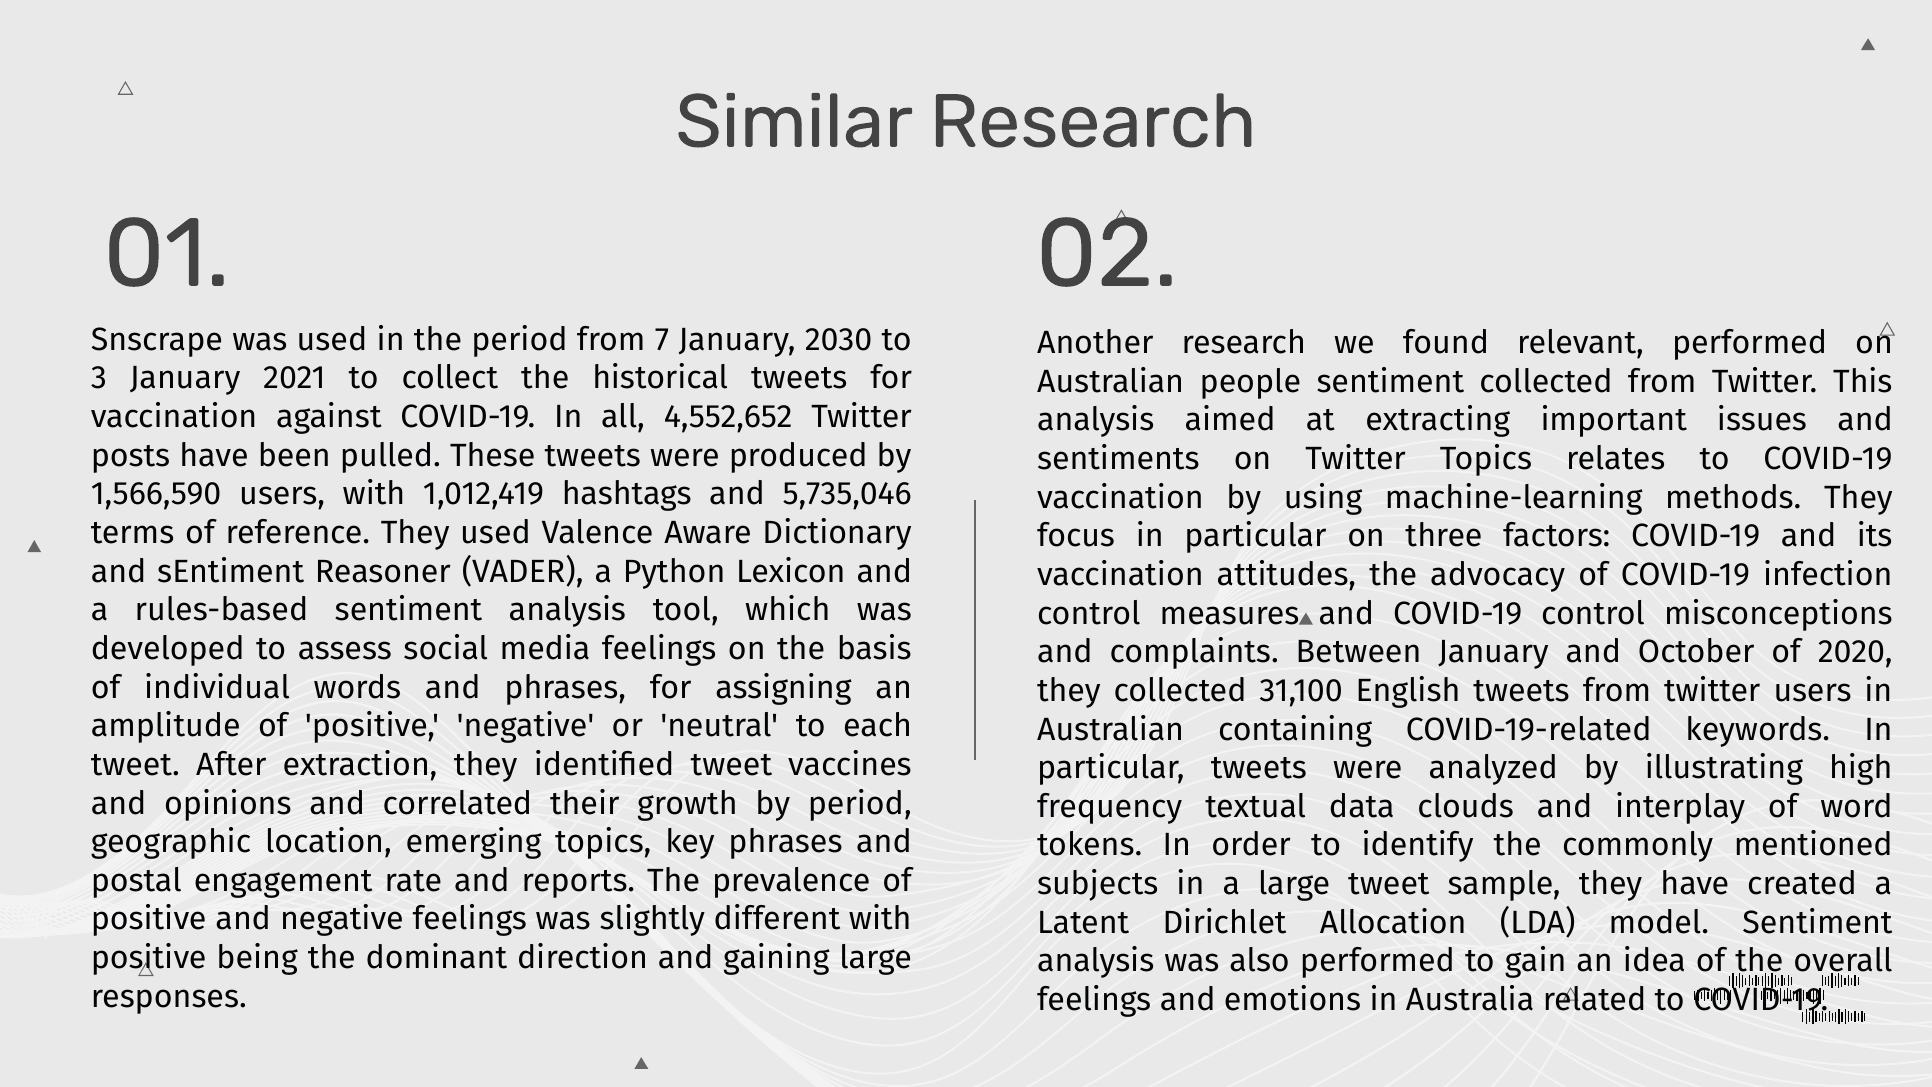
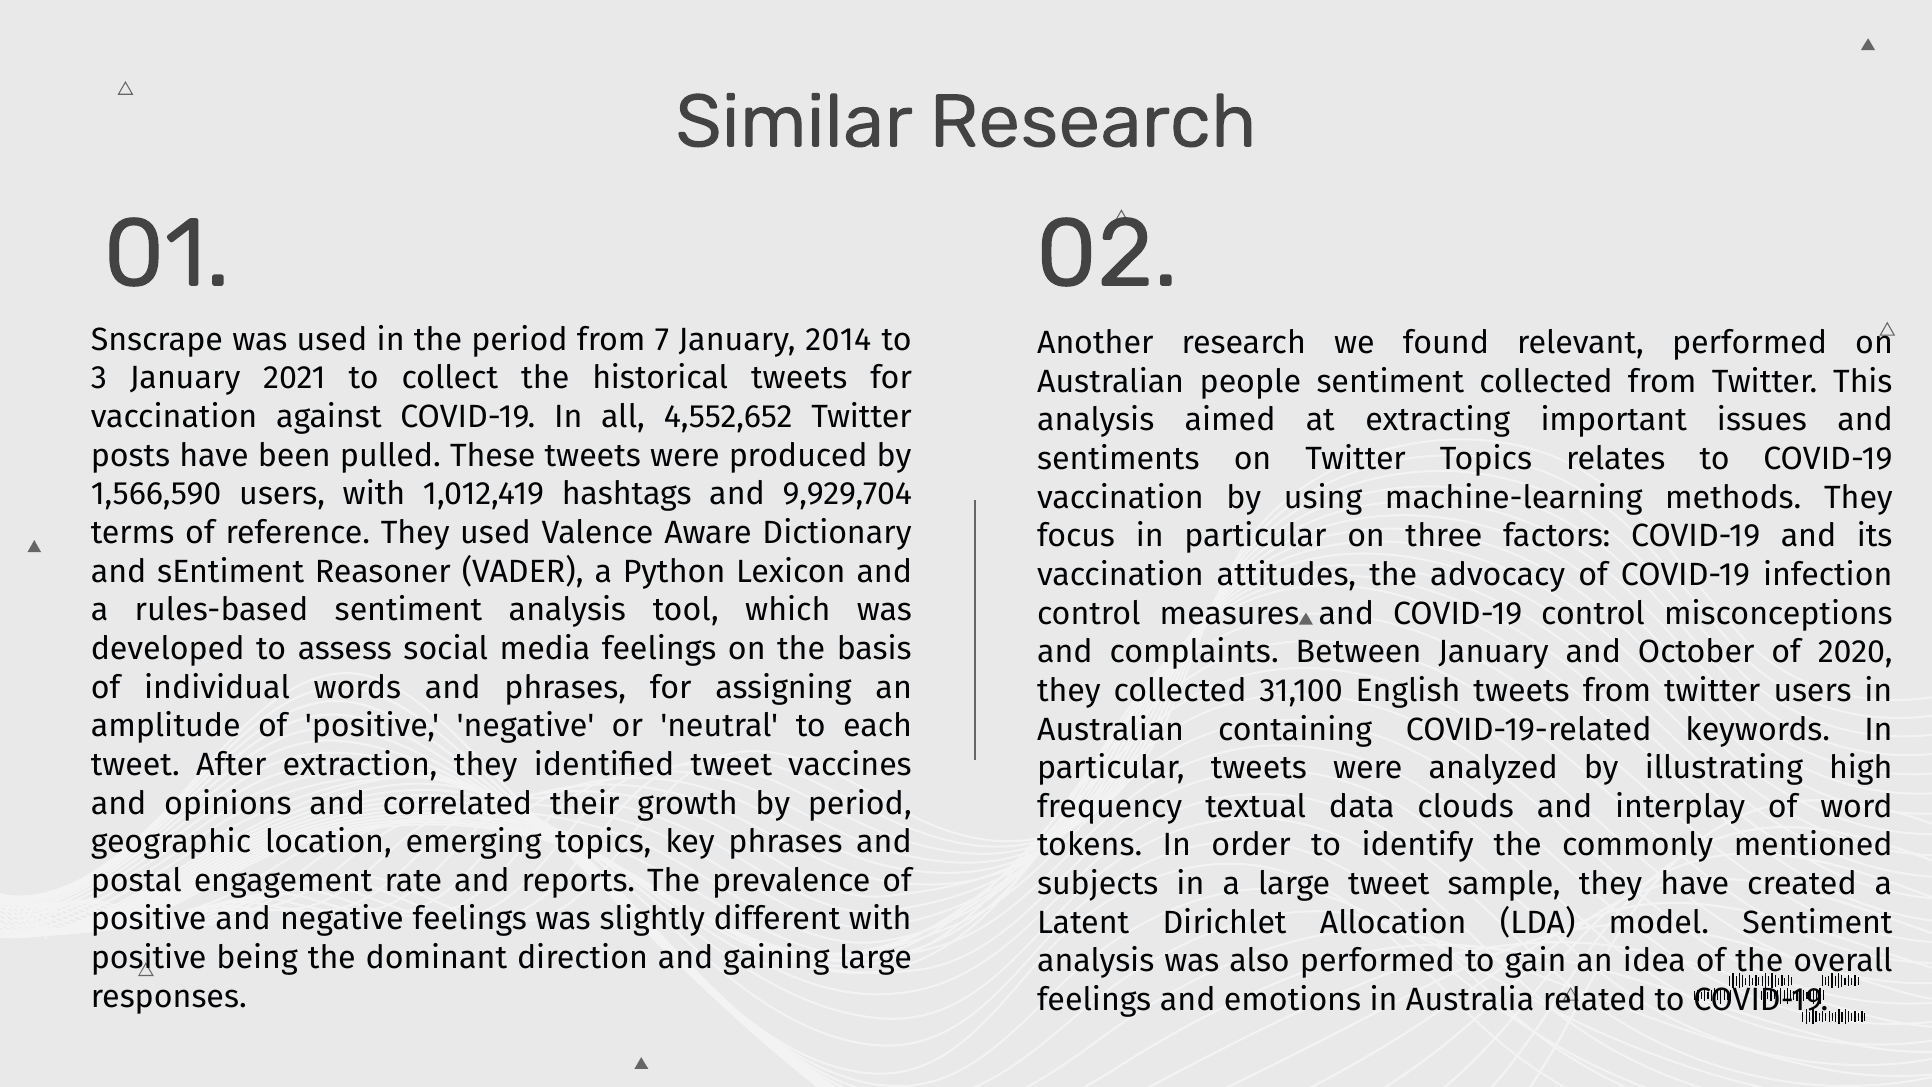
2030: 2030 -> 2014
5,735,046: 5,735,046 -> 9,929,704
